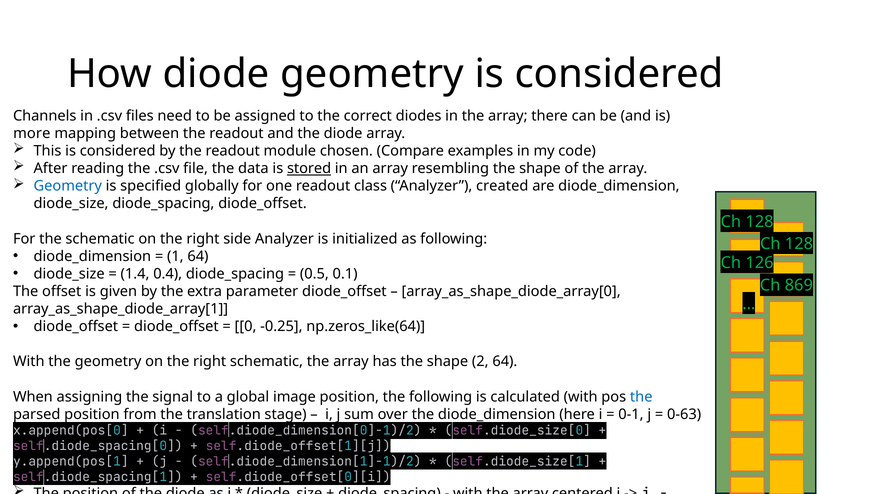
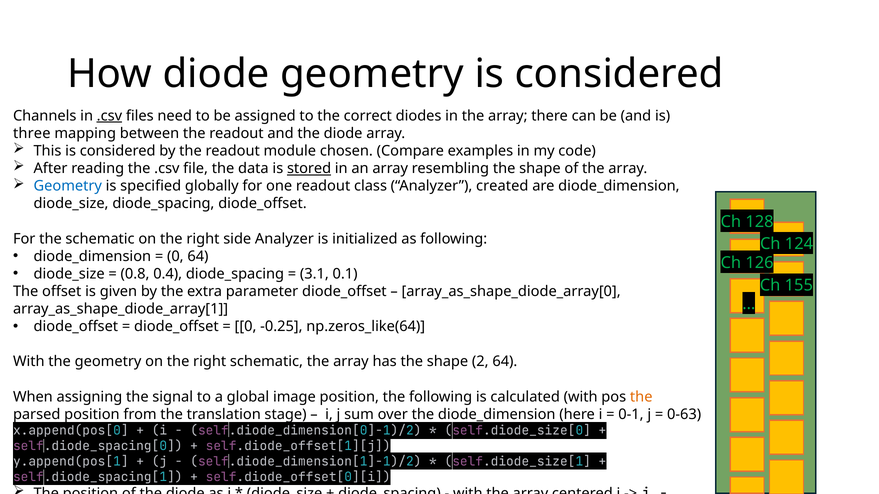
.csv at (109, 116) underline: none -> present
more: more -> three
128 at (799, 244): 128 -> 124
1 at (175, 257): 1 -> 0
1.4: 1.4 -> 0.8
0.5: 0.5 -> 3.1
869: 869 -> 155
the at (641, 397) colour: blue -> orange
